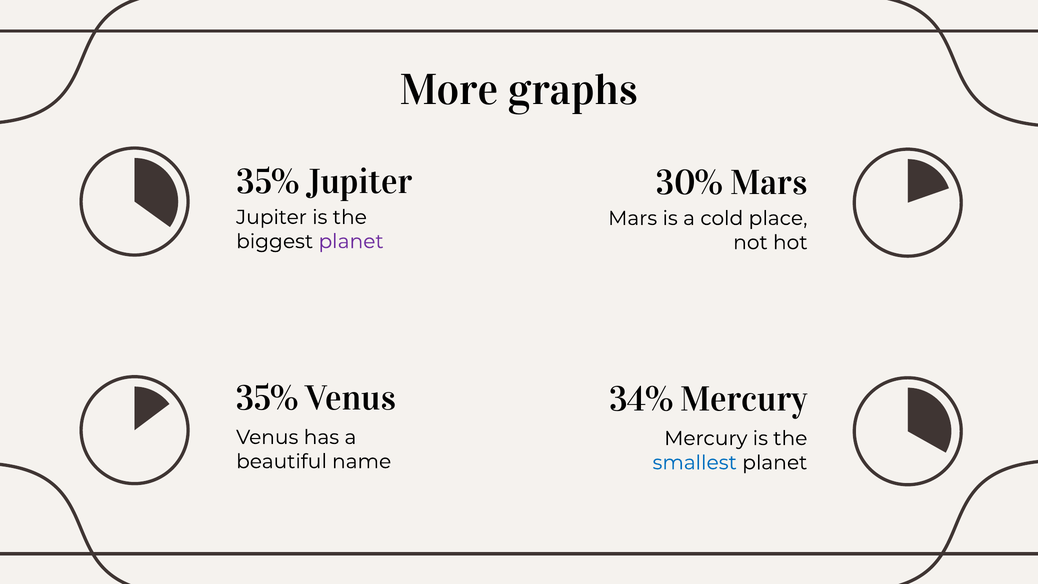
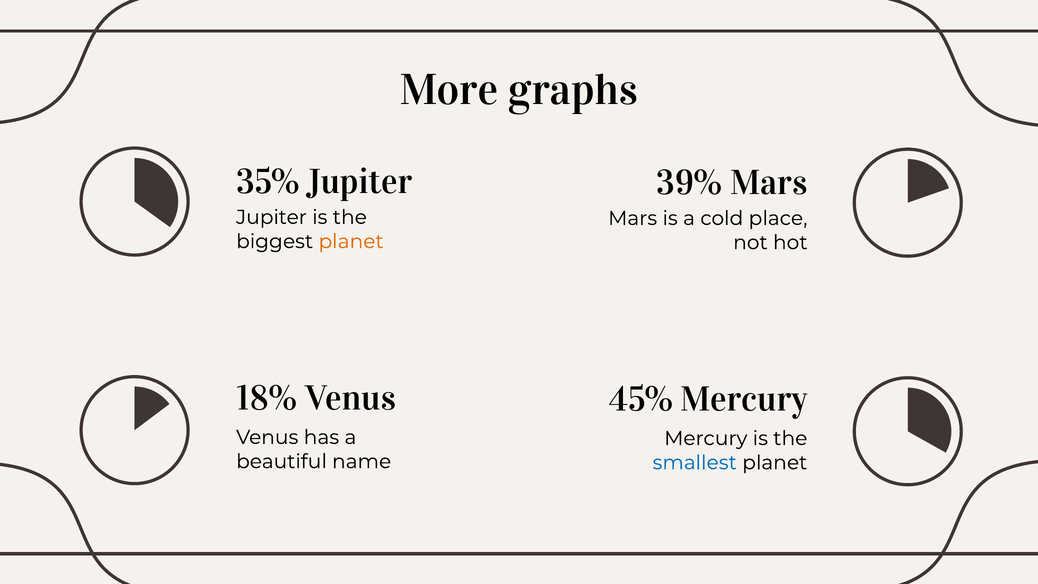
30%: 30% -> 39%
planet at (351, 241) colour: purple -> orange
35% at (267, 398): 35% -> 18%
34%: 34% -> 45%
